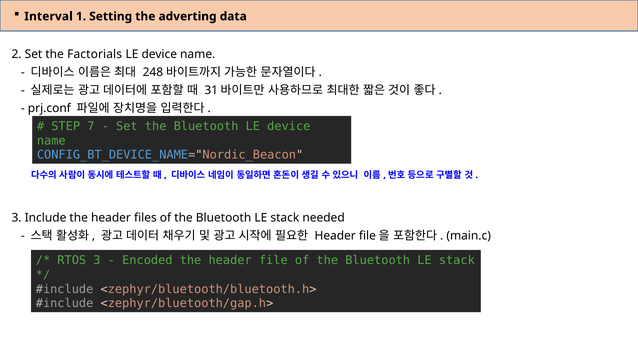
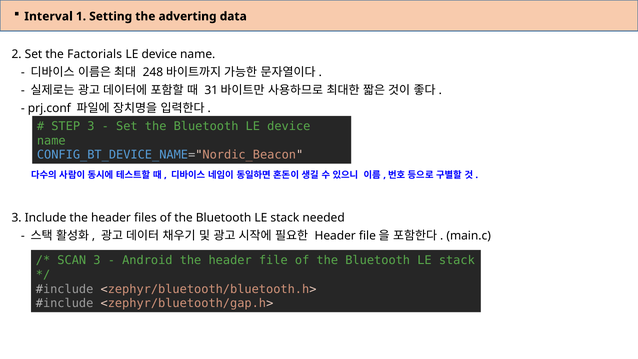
STEP 7: 7 -> 3
RTOS: RTOS -> SCAN
Encoded: Encoded -> Android
